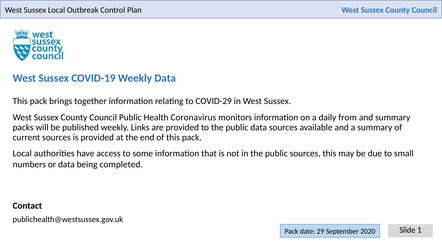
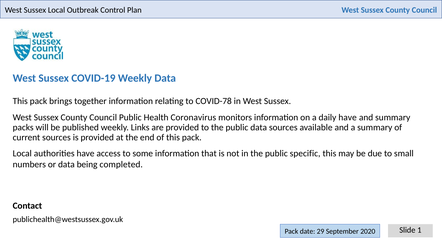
COVID-29: COVID-29 -> COVID-78
daily from: from -> have
public sources: sources -> specific
